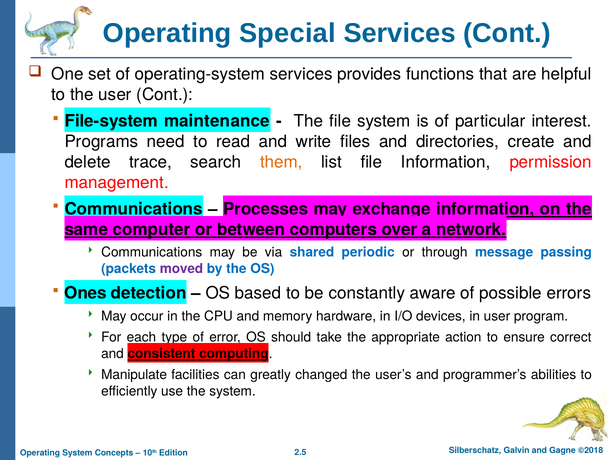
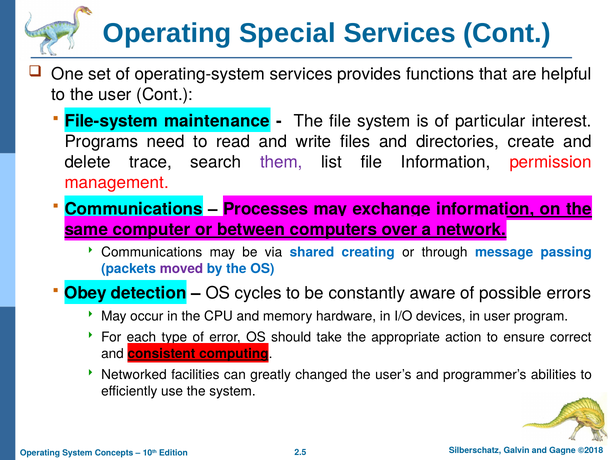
them colour: orange -> purple
periodic: periodic -> creating
Ones: Ones -> Obey
based: based -> cycles
Manipulate: Manipulate -> Networked
